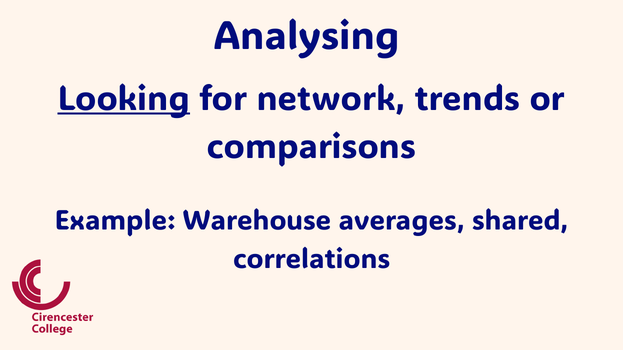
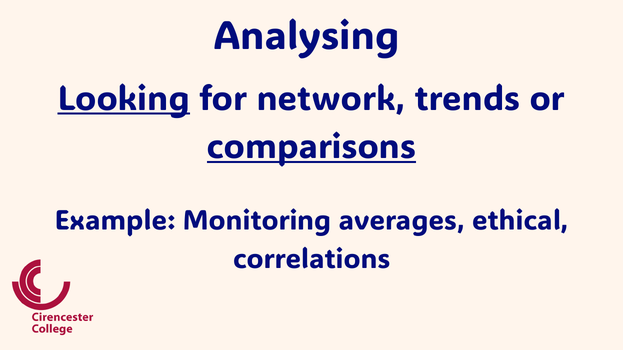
comparisons underline: none -> present
Warehouse: Warehouse -> Monitoring
shared: shared -> ethical
